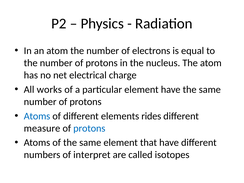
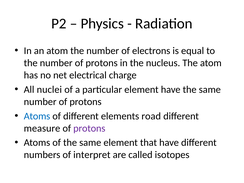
works: works -> nuclei
rides: rides -> road
protons at (89, 128) colour: blue -> purple
